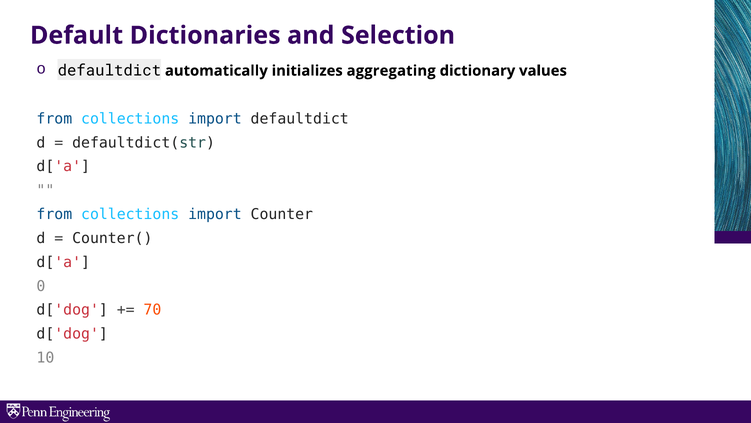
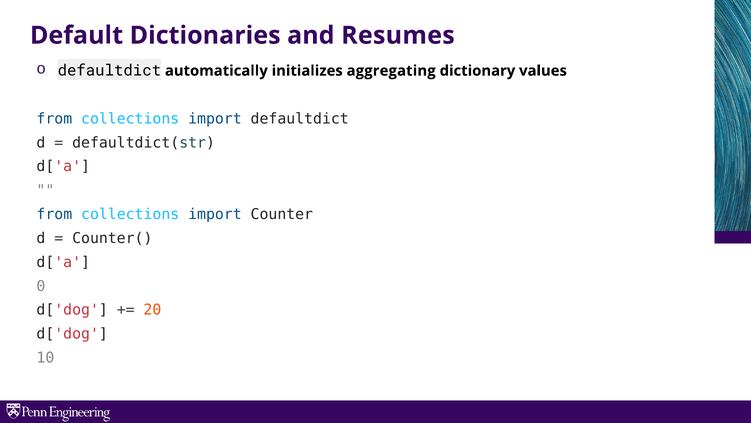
Selection: Selection -> Resumes
70: 70 -> 20
